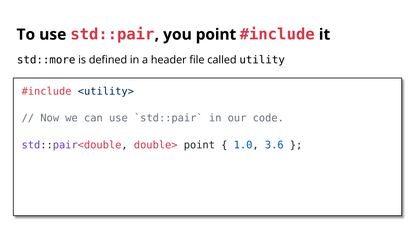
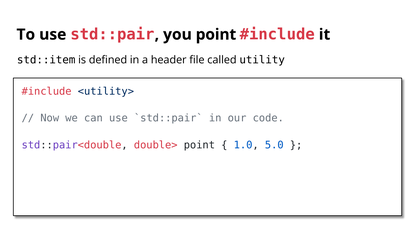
std::more: std::more -> std::item
3.6: 3.6 -> 5.0
